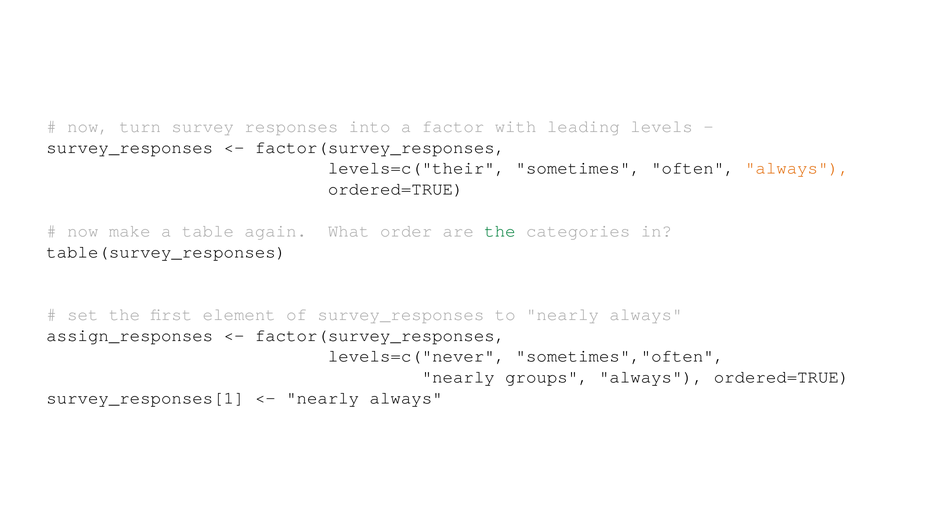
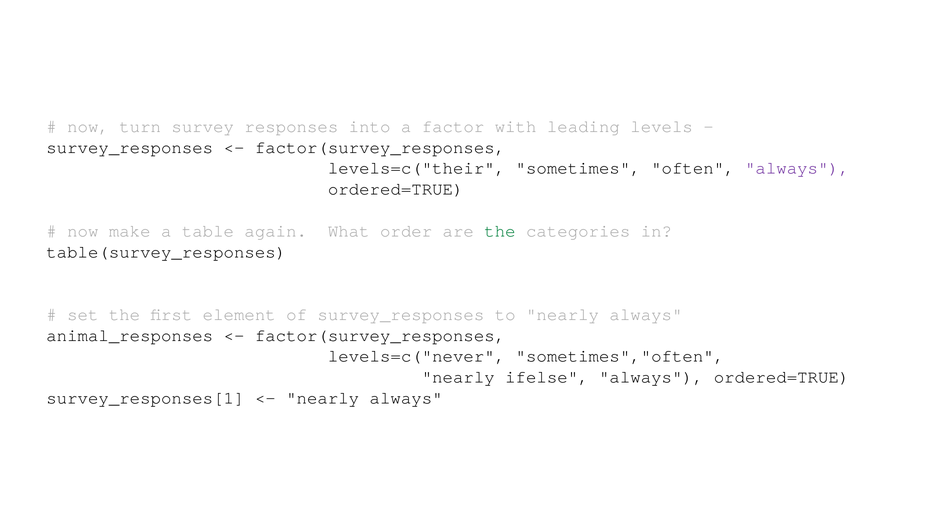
always at (797, 168) colour: orange -> purple
assign_responses: assign_responses -> animal_responses
groups: groups -> ifelse
